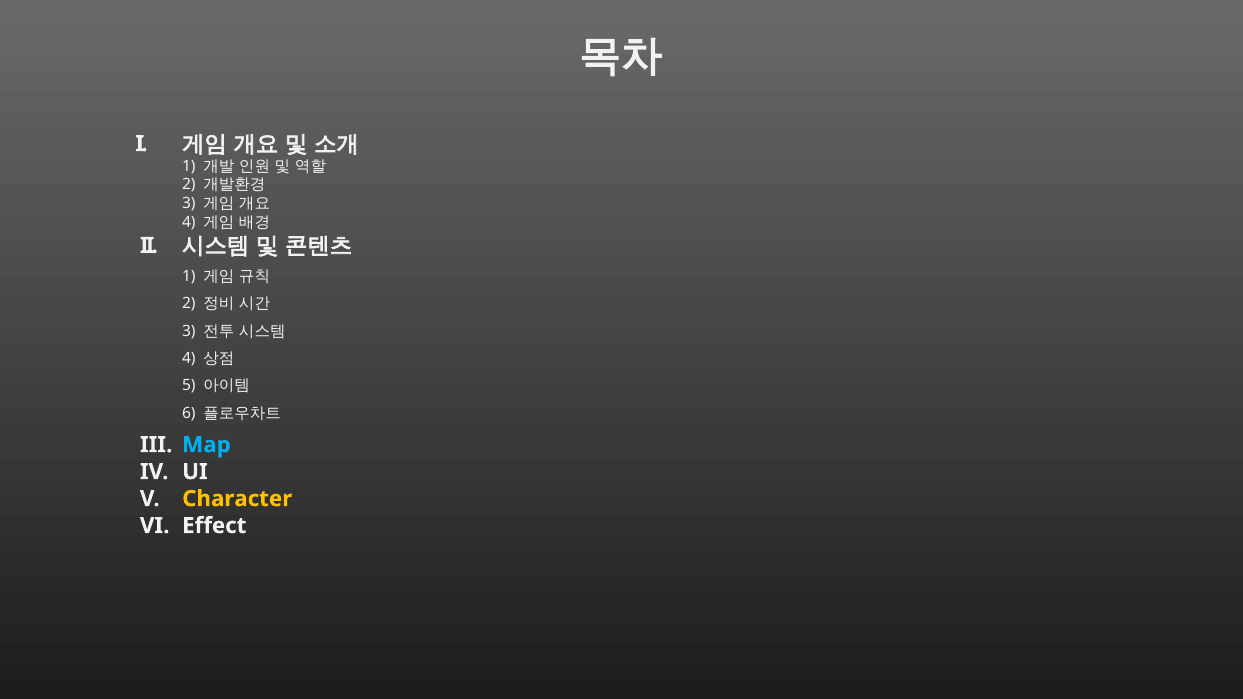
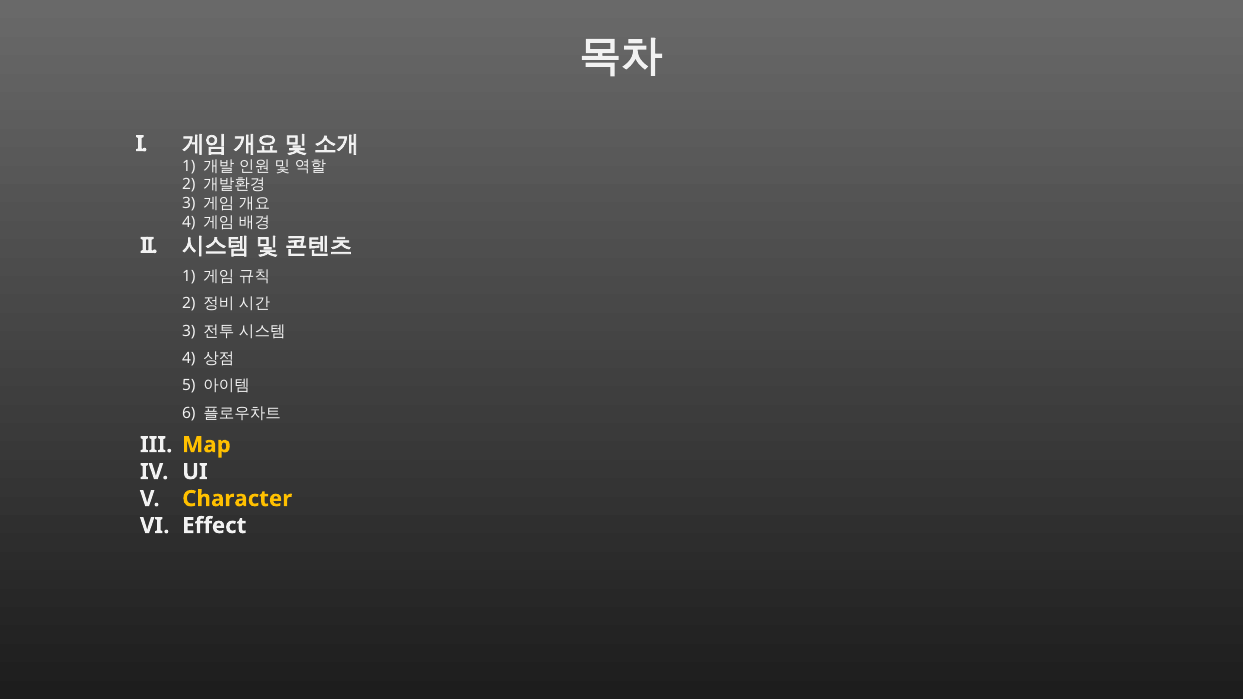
Map colour: light blue -> yellow
